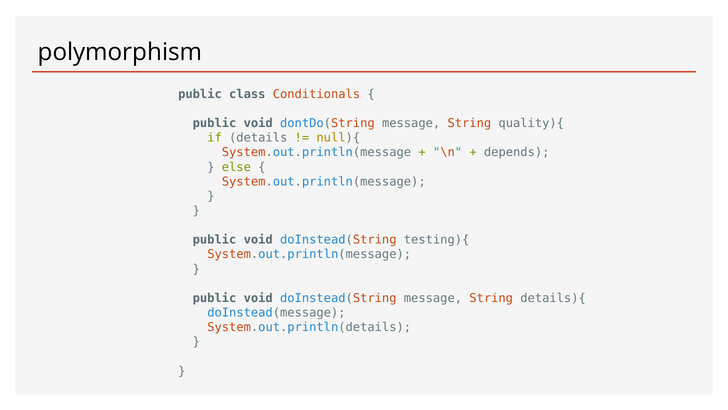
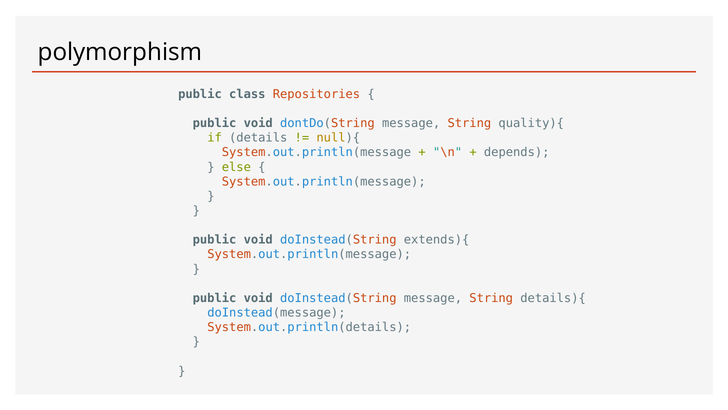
Conditionals: Conditionals -> Repositories
testing){: testing){ -> extends){
